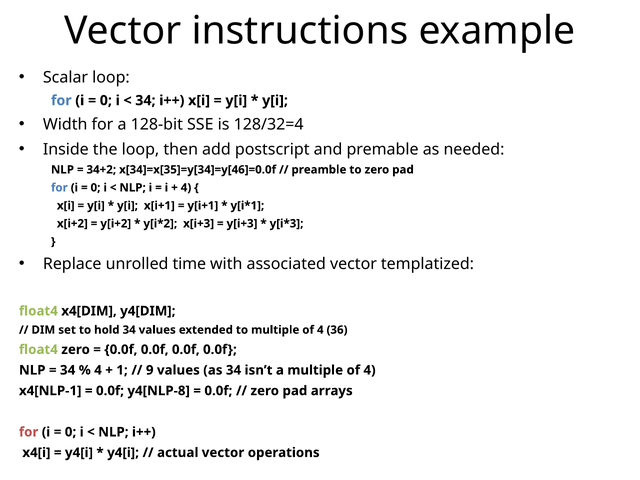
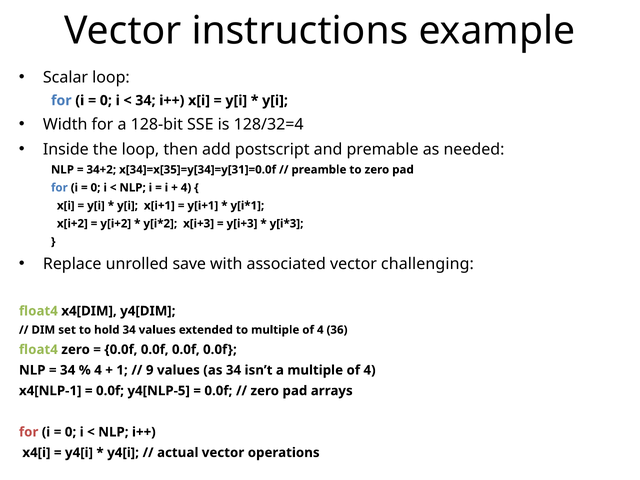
x[34]=x[35]=y[34]=y[46]=0.0f: x[34]=x[35]=y[34]=y[46]=0.0f -> x[34]=x[35]=y[34]=y[31]=0.0f
time: time -> save
templatized: templatized -> challenging
y4[NLP-8: y4[NLP-8 -> y4[NLP-5
